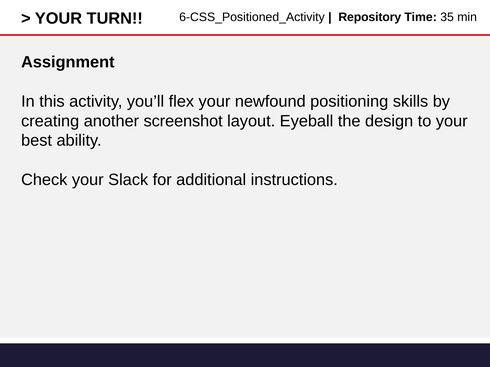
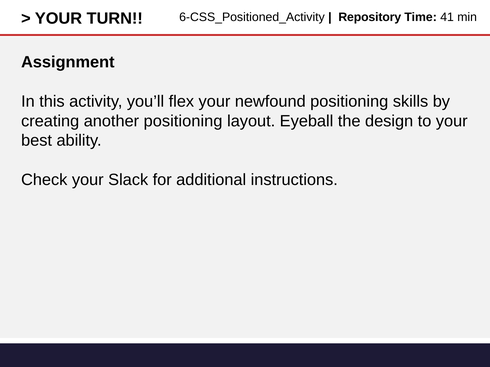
35: 35 -> 41
another screenshot: screenshot -> positioning
